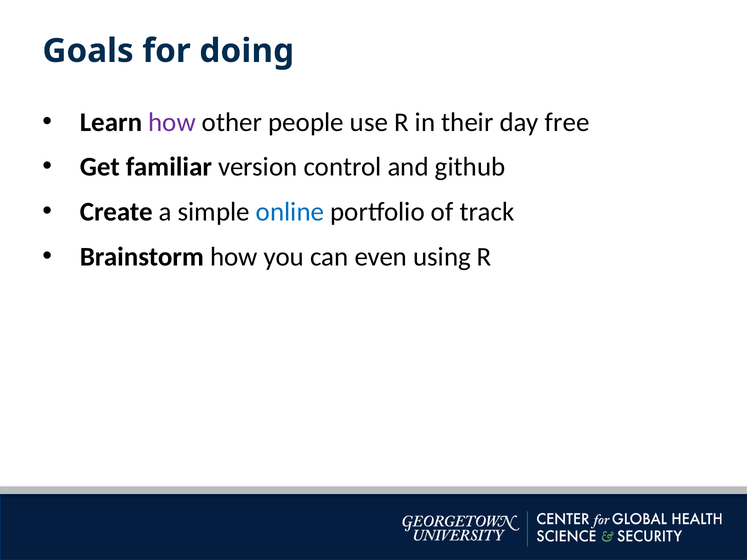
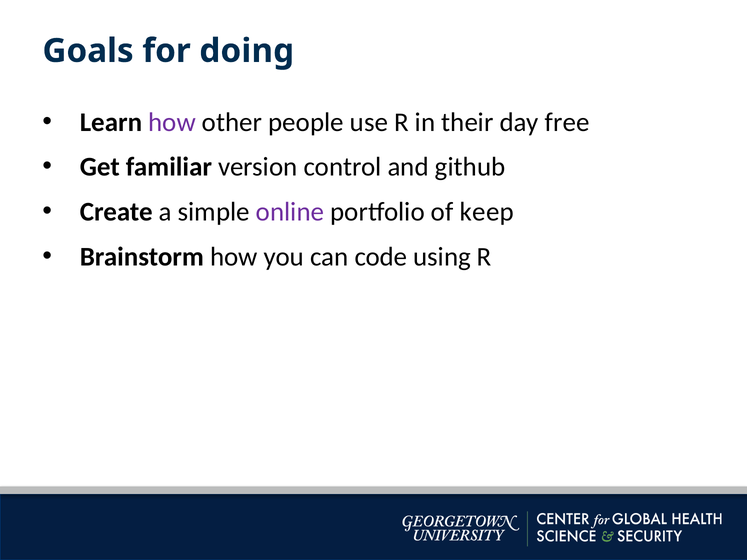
online colour: blue -> purple
track: track -> keep
even: even -> code
